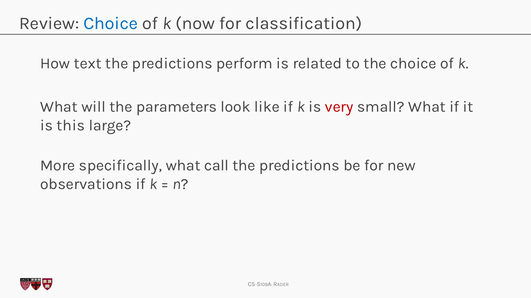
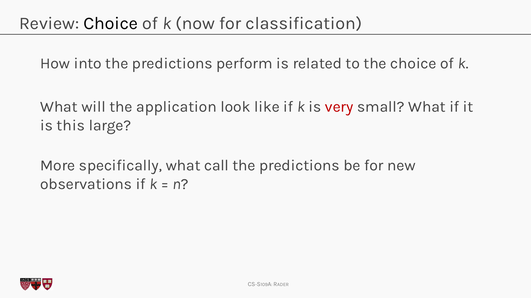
Choice at (111, 23) colour: blue -> black
text: text -> into
parameters: parameters -> application
